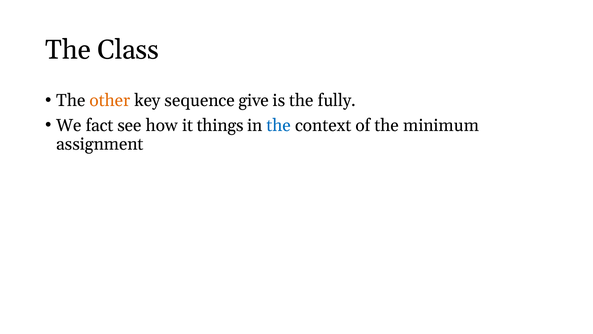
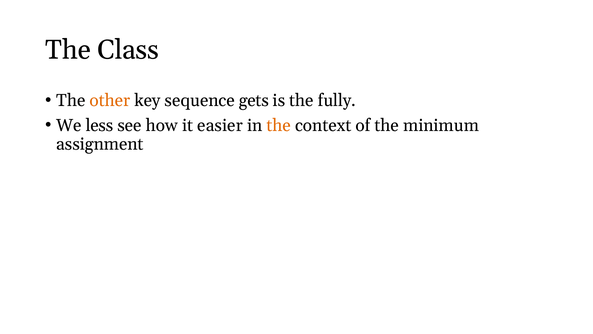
give: give -> gets
fact: fact -> less
things: things -> easier
the at (279, 125) colour: blue -> orange
